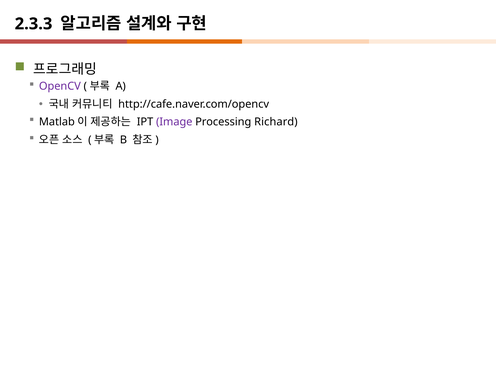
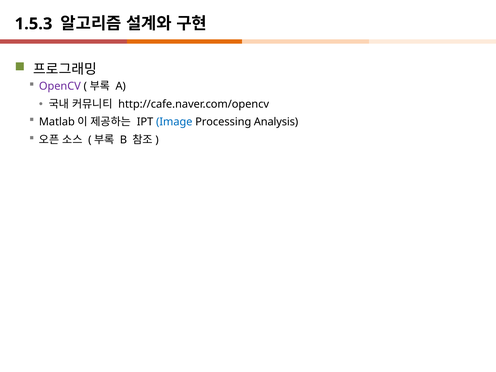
2.3.3: 2.3.3 -> 1.5.3
Image colour: purple -> blue
Richard: Richard -> Analysis
